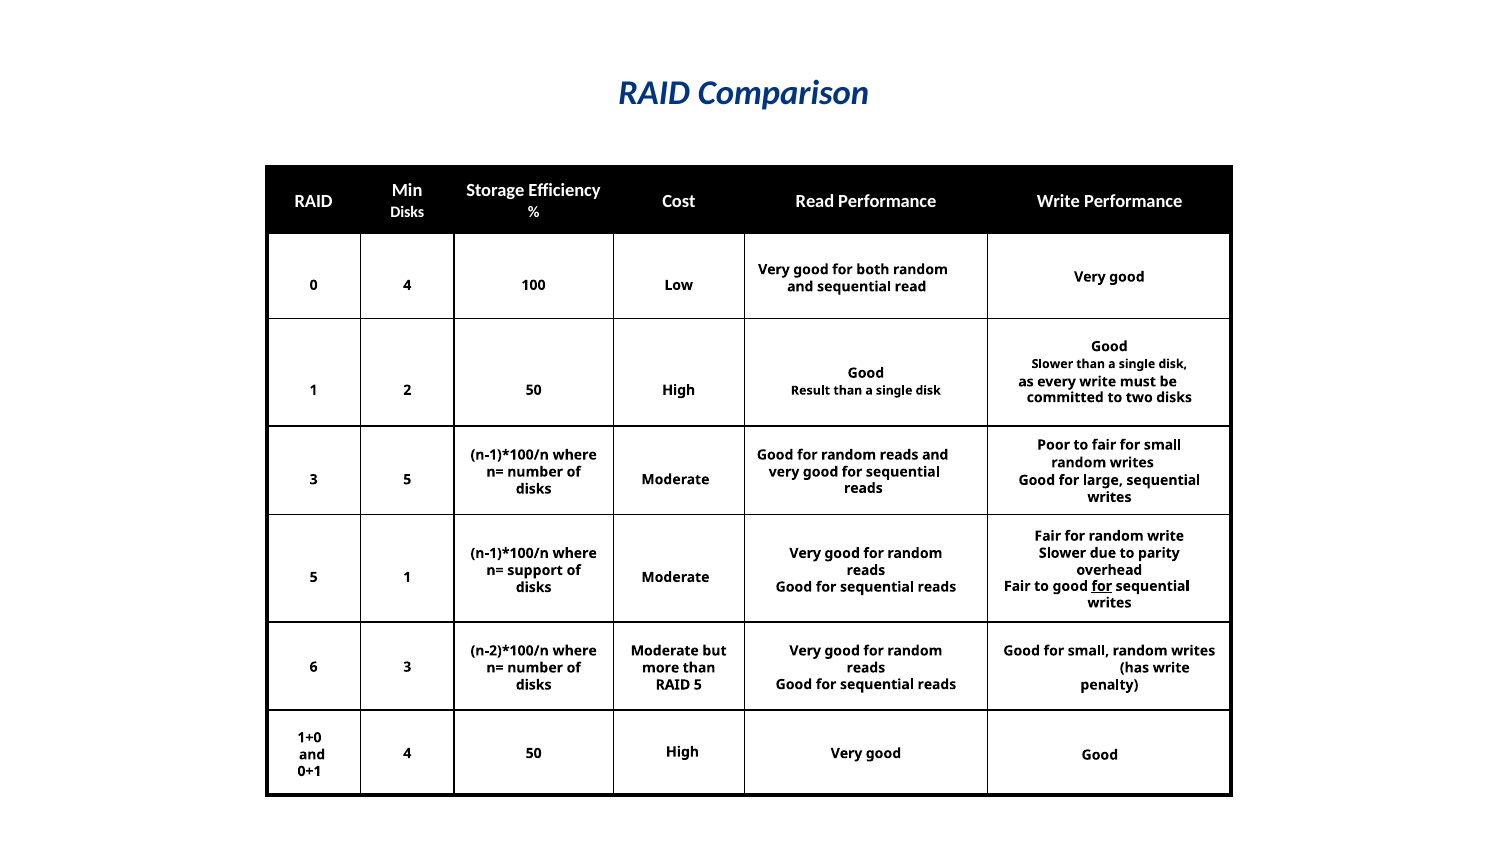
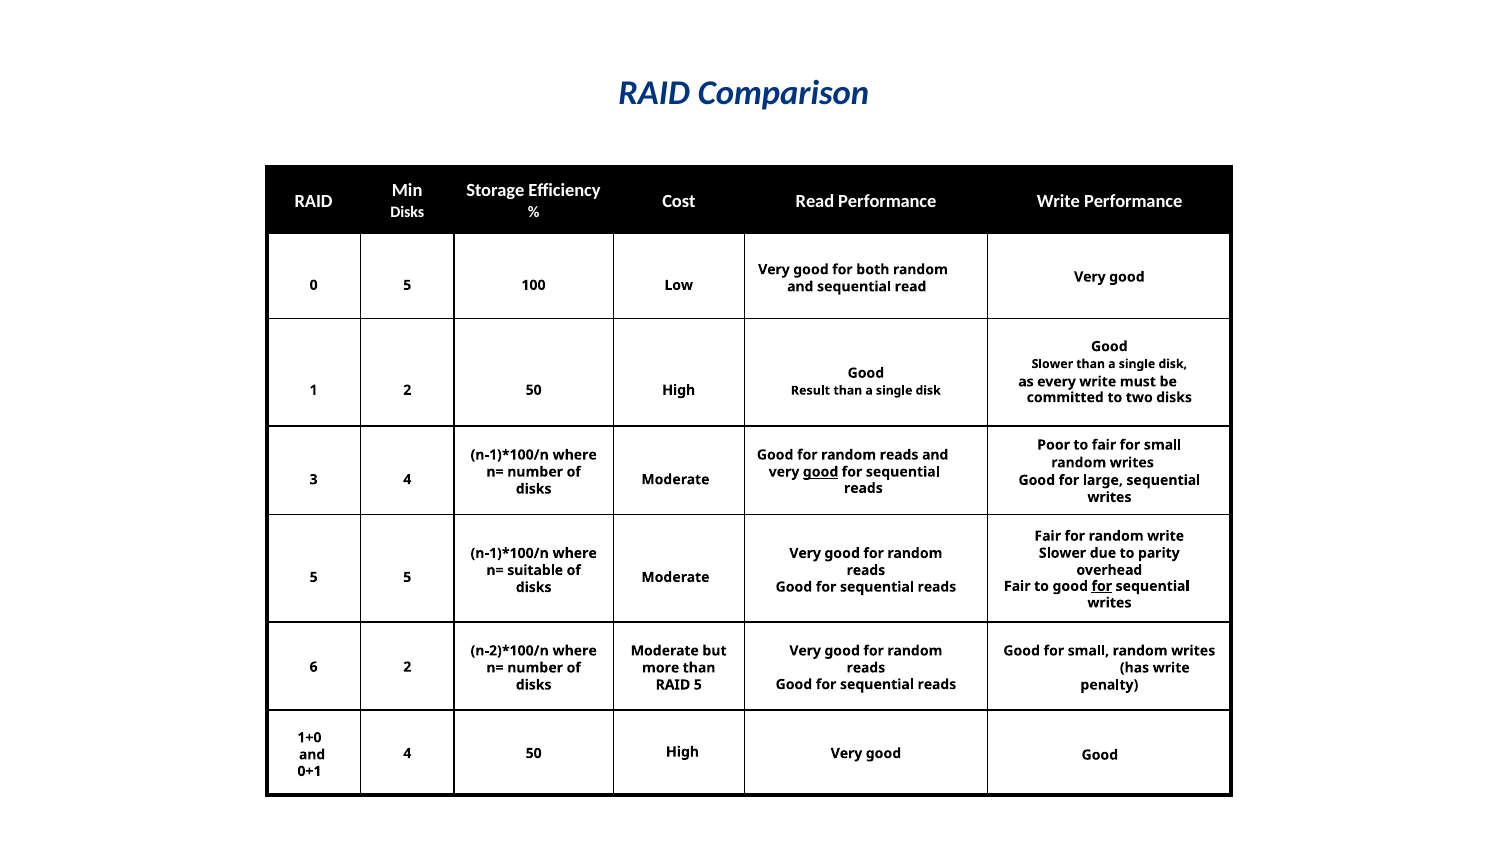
0 4: 4 -> 5
good at (821, 472) underline: none -> present
3 5: 5 -> 4
support: support -> suitable
5 1: 1 -> 5
6 3: 3 -> 2
